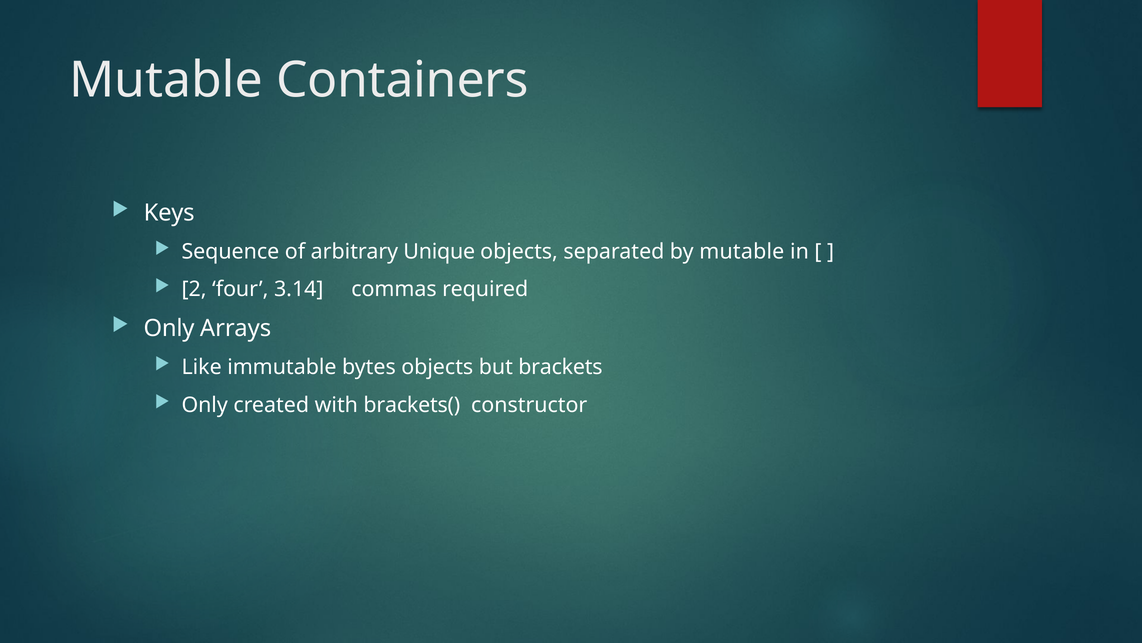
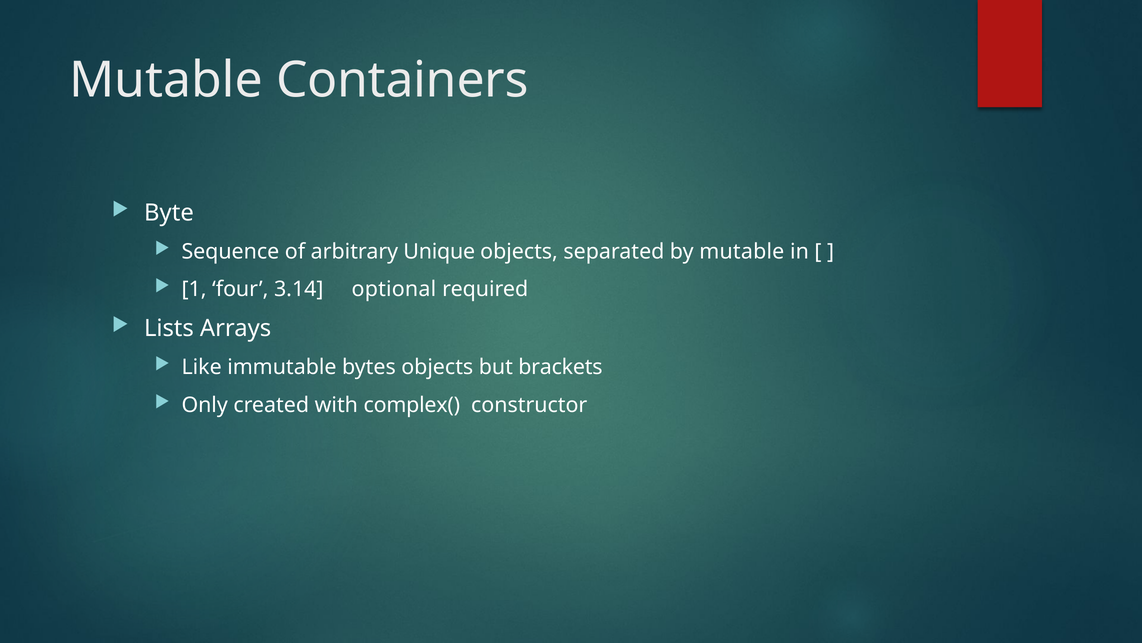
Keys: Keys -> Byte
2: 2 -> 1
commas: commas -> optional
Only at (169, 328): Only -> Lists
brackets(: brackets( -> complex(
